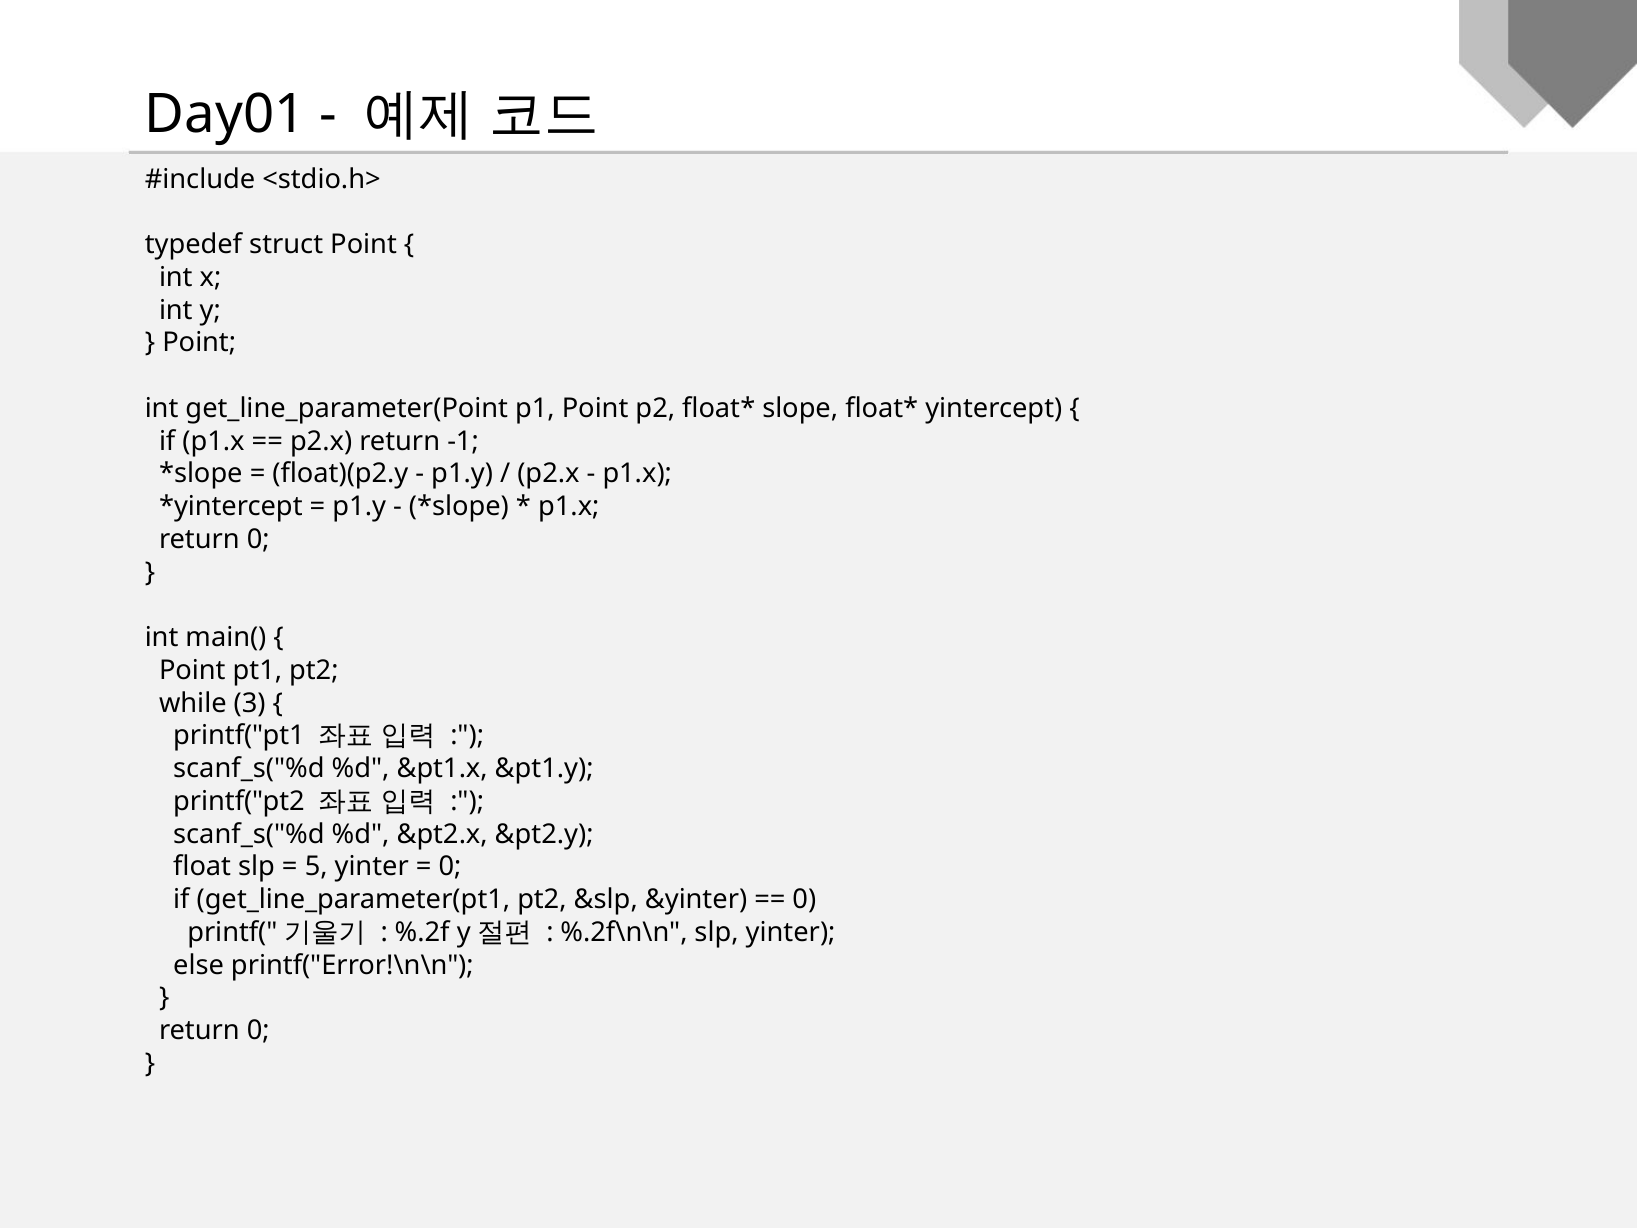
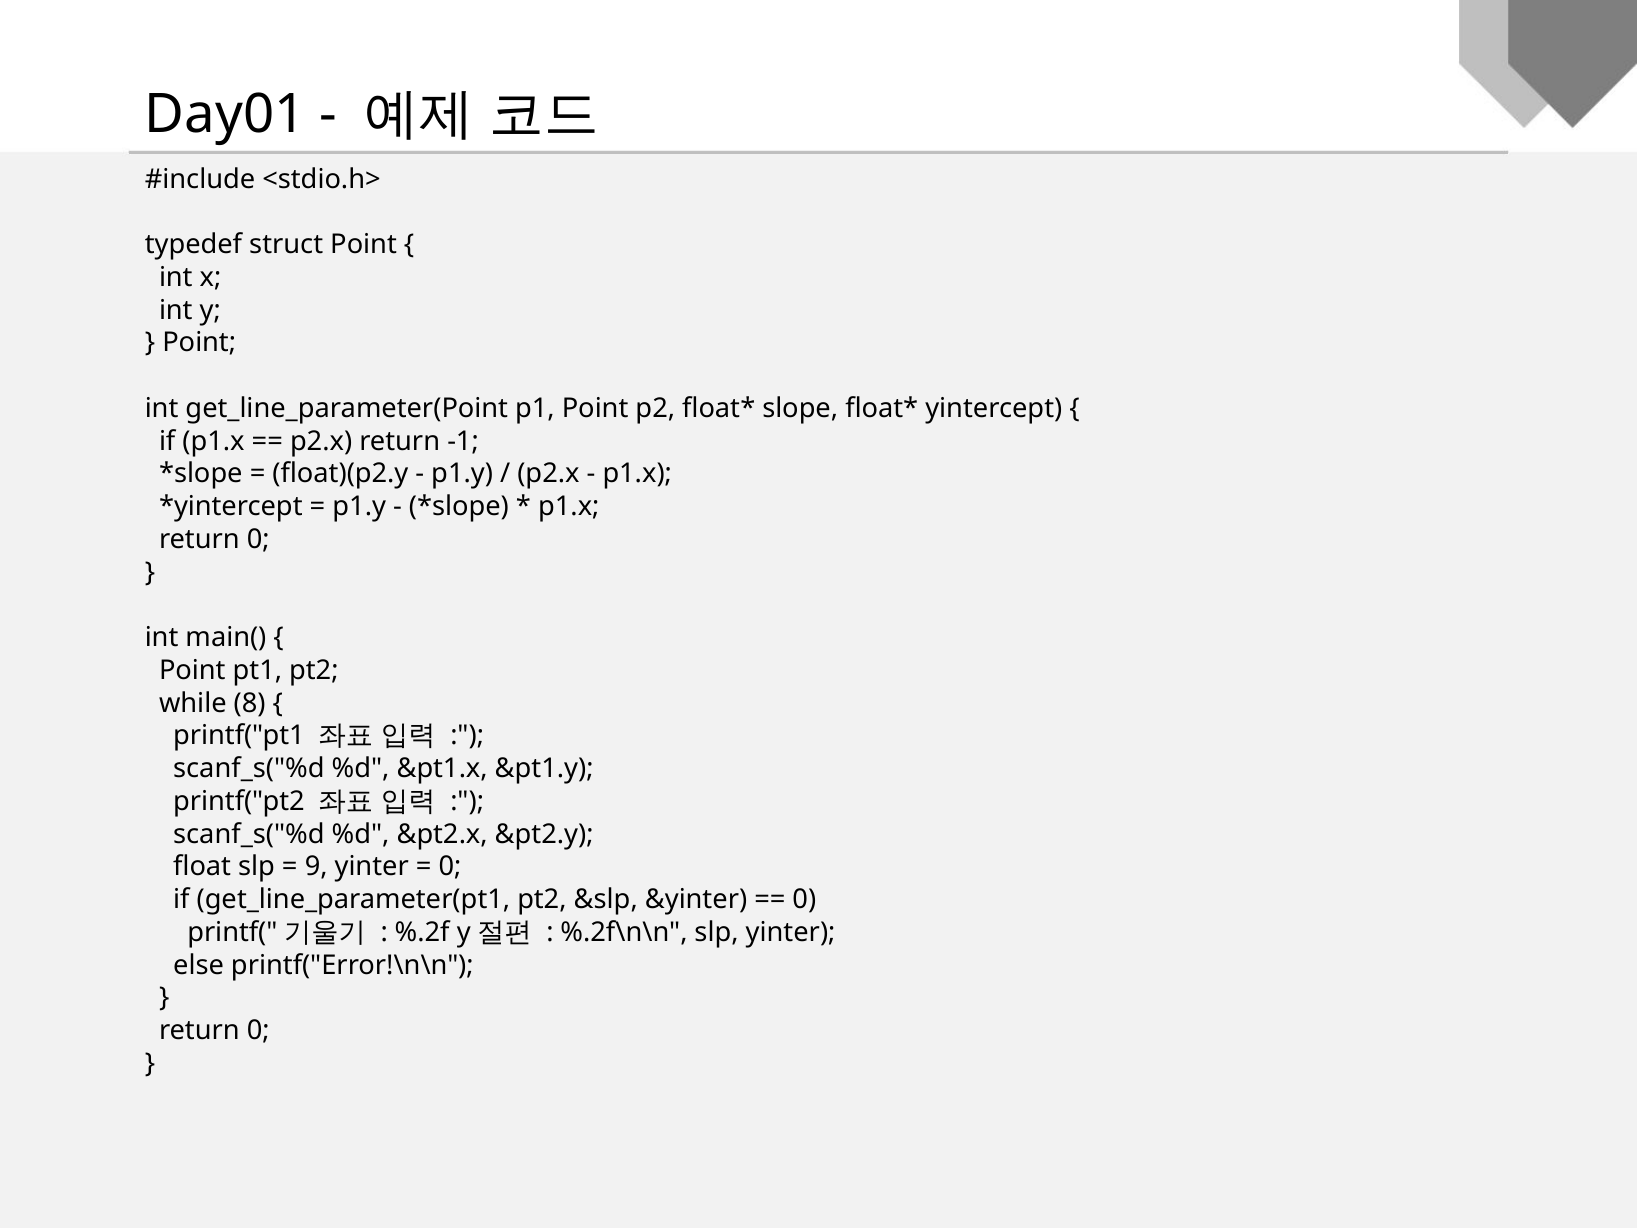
3: 3 -> 8
5: 5 -> 9
